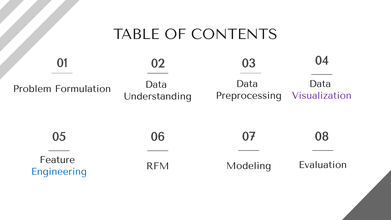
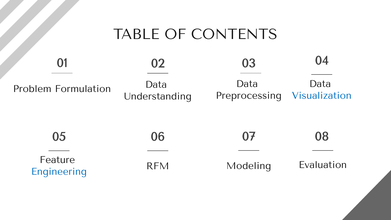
Visualization colour: purple -> blue
